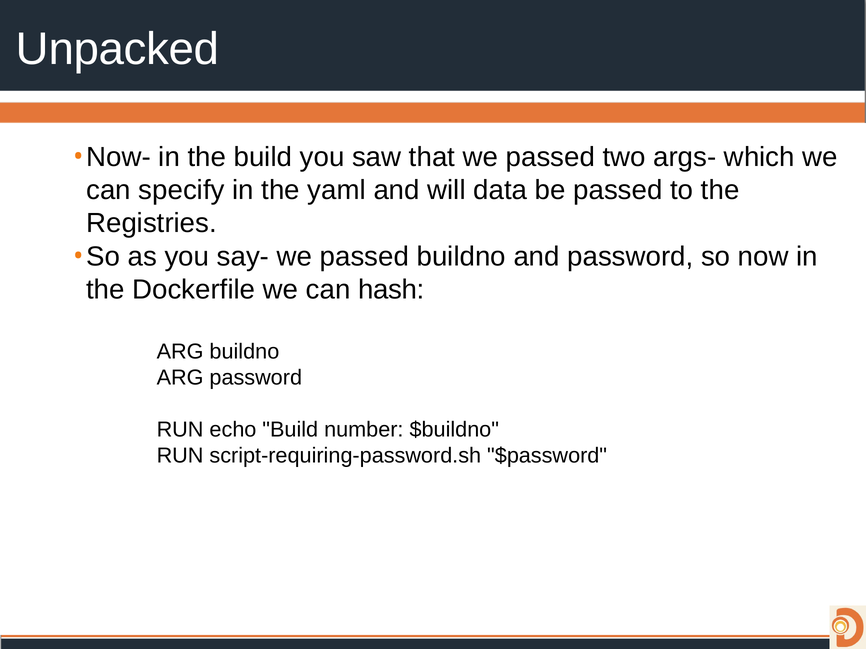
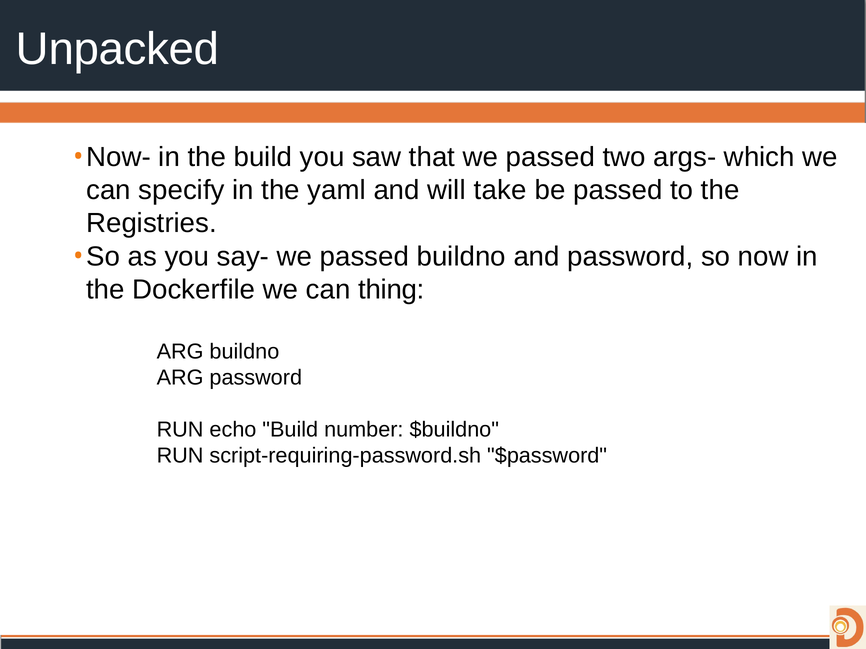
data: data -> take
hash: hash -> thing
